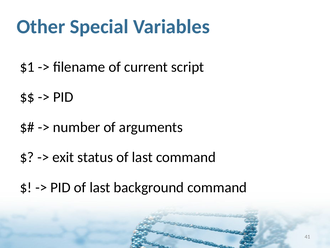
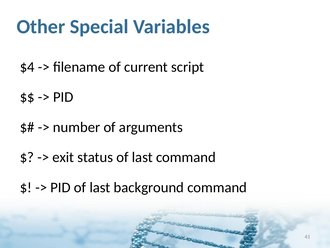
$1: $1 -> $4
